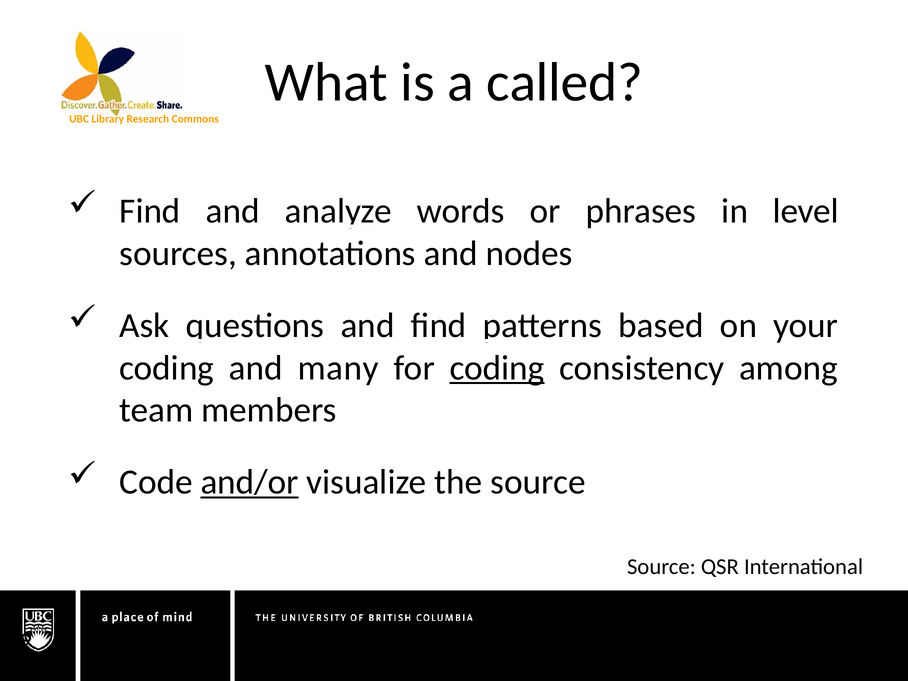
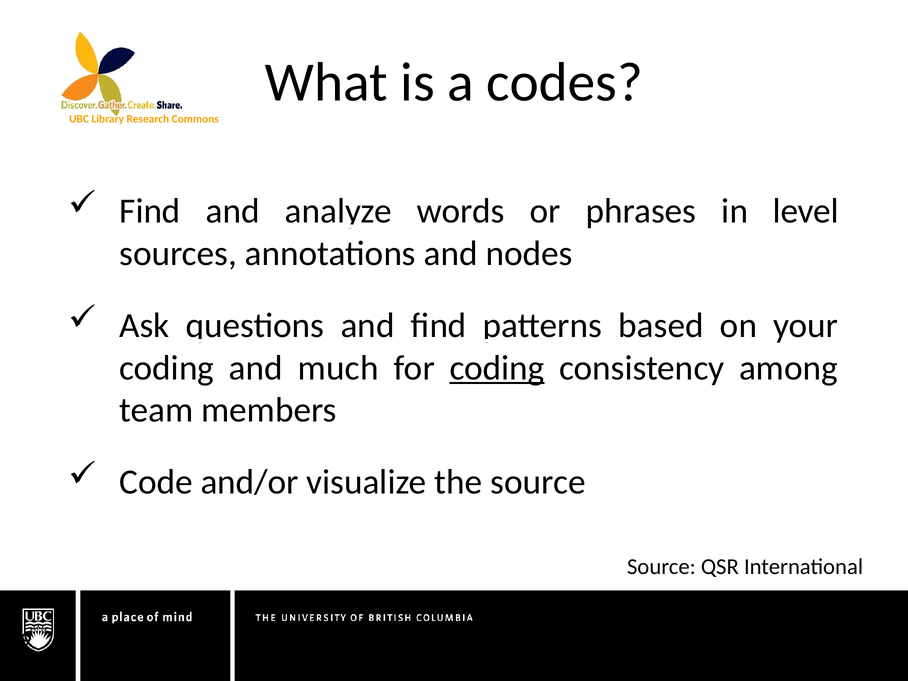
called: called -> codes
many: many -> much
and/or underline: present -> none
